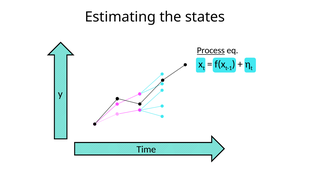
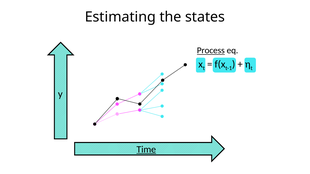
Time underline: none -> present
